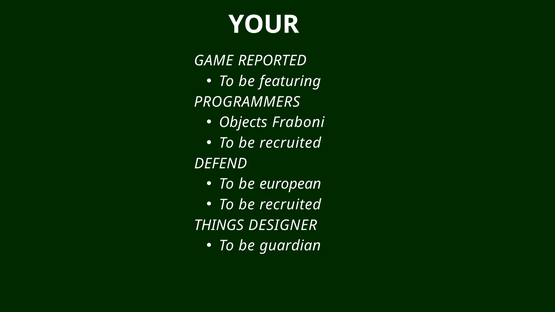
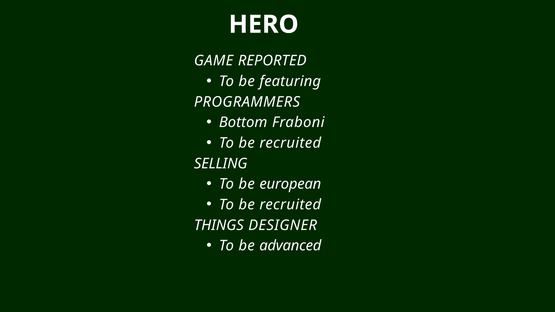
YOUR: YOUR -> HERO
Objects: Objects -> Bottom
DEFEND: DEFEND -> SELLING
guardian: guardian -> advanced
